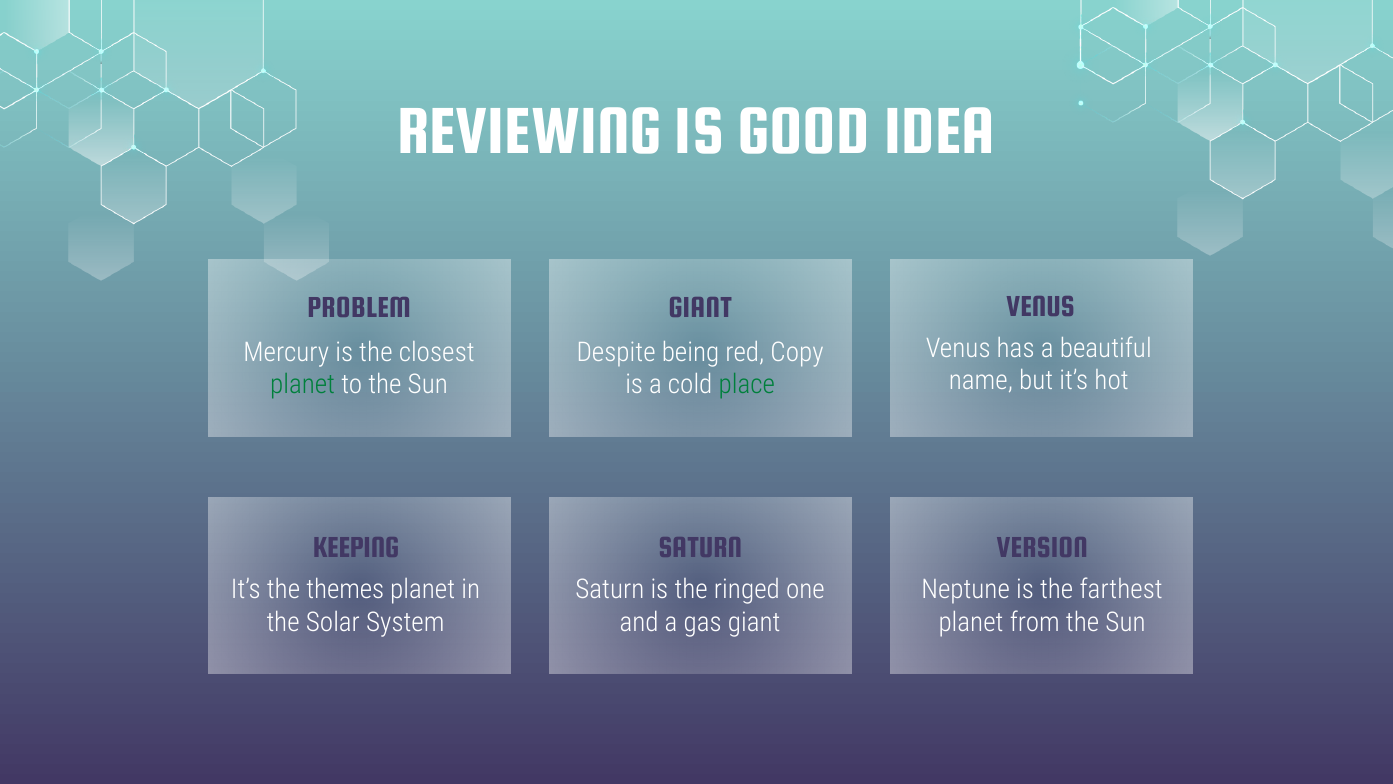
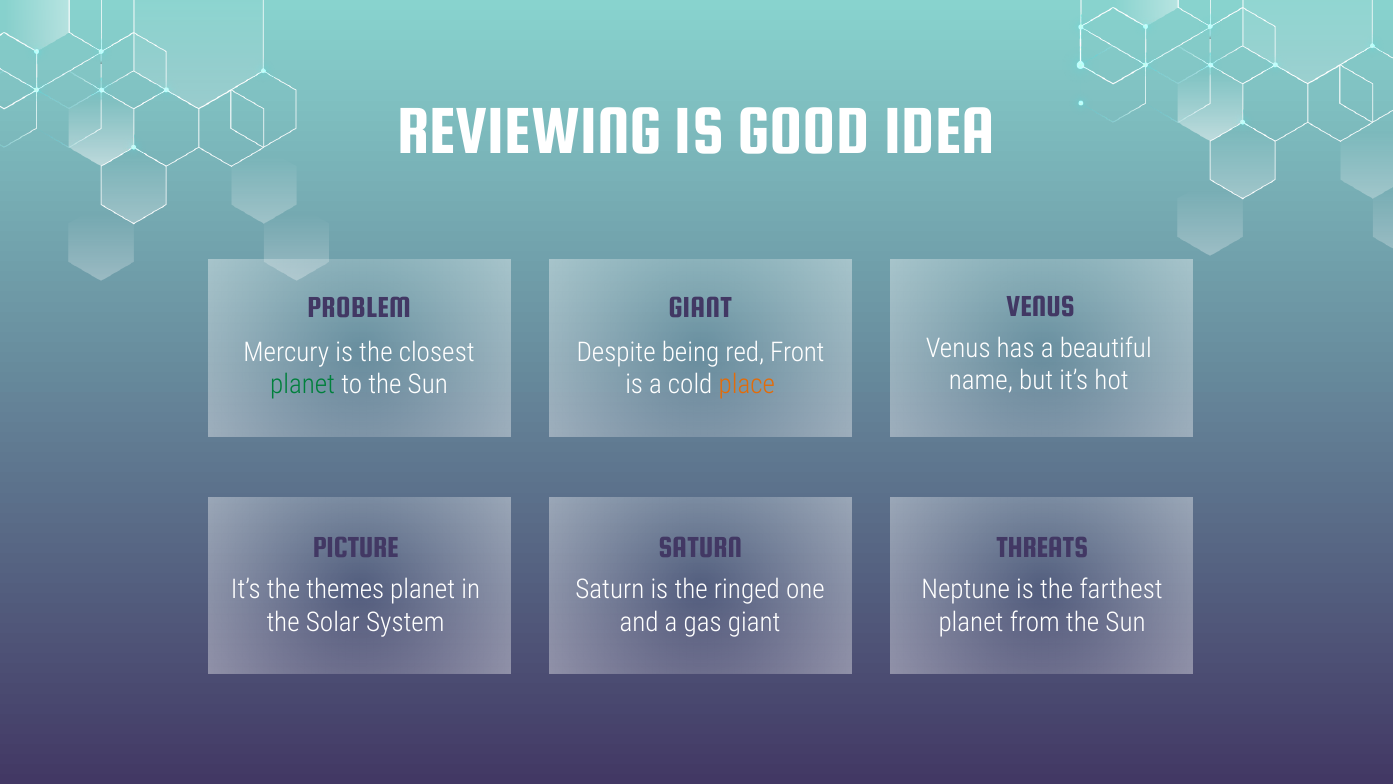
Copy: Copy -> Front
place colour: green -> orange
KEEPING: KEEPING -> PICTURE
VERSION: VERSION -> THREATS
